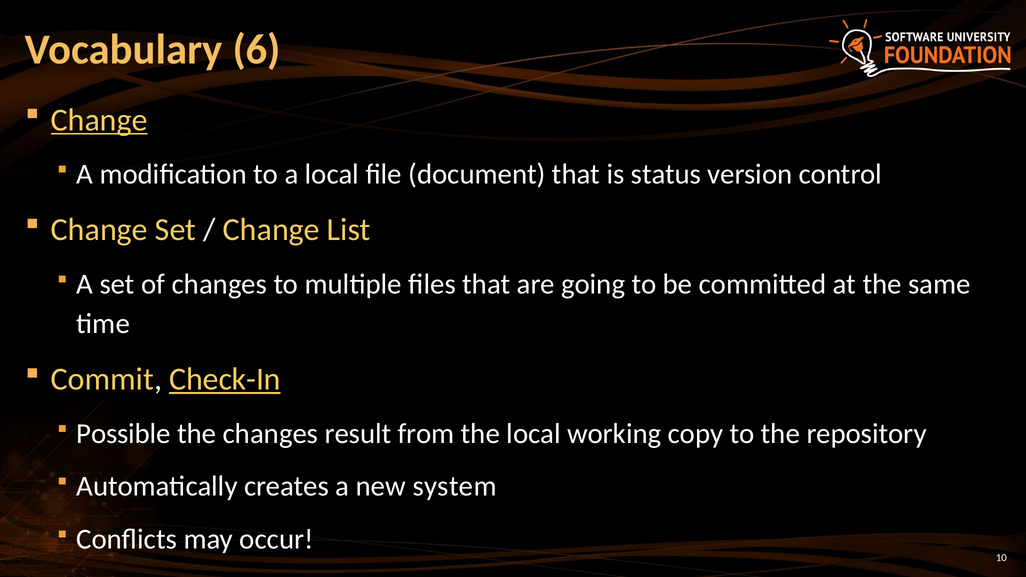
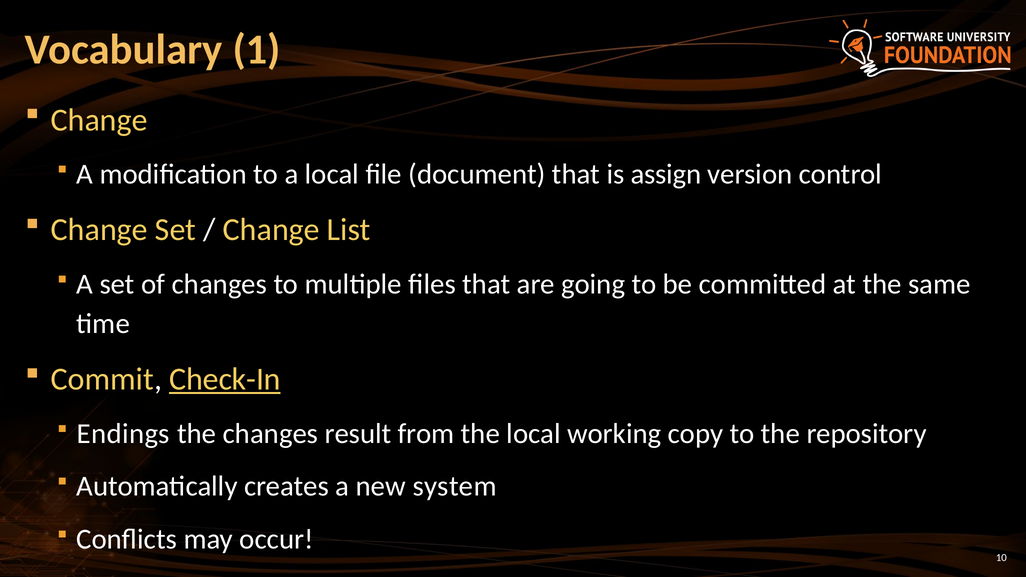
6: 6 -> 1
Change at (99, 120) underline: present -> none
status: status -> assign
Possible: Possible -> Endings
